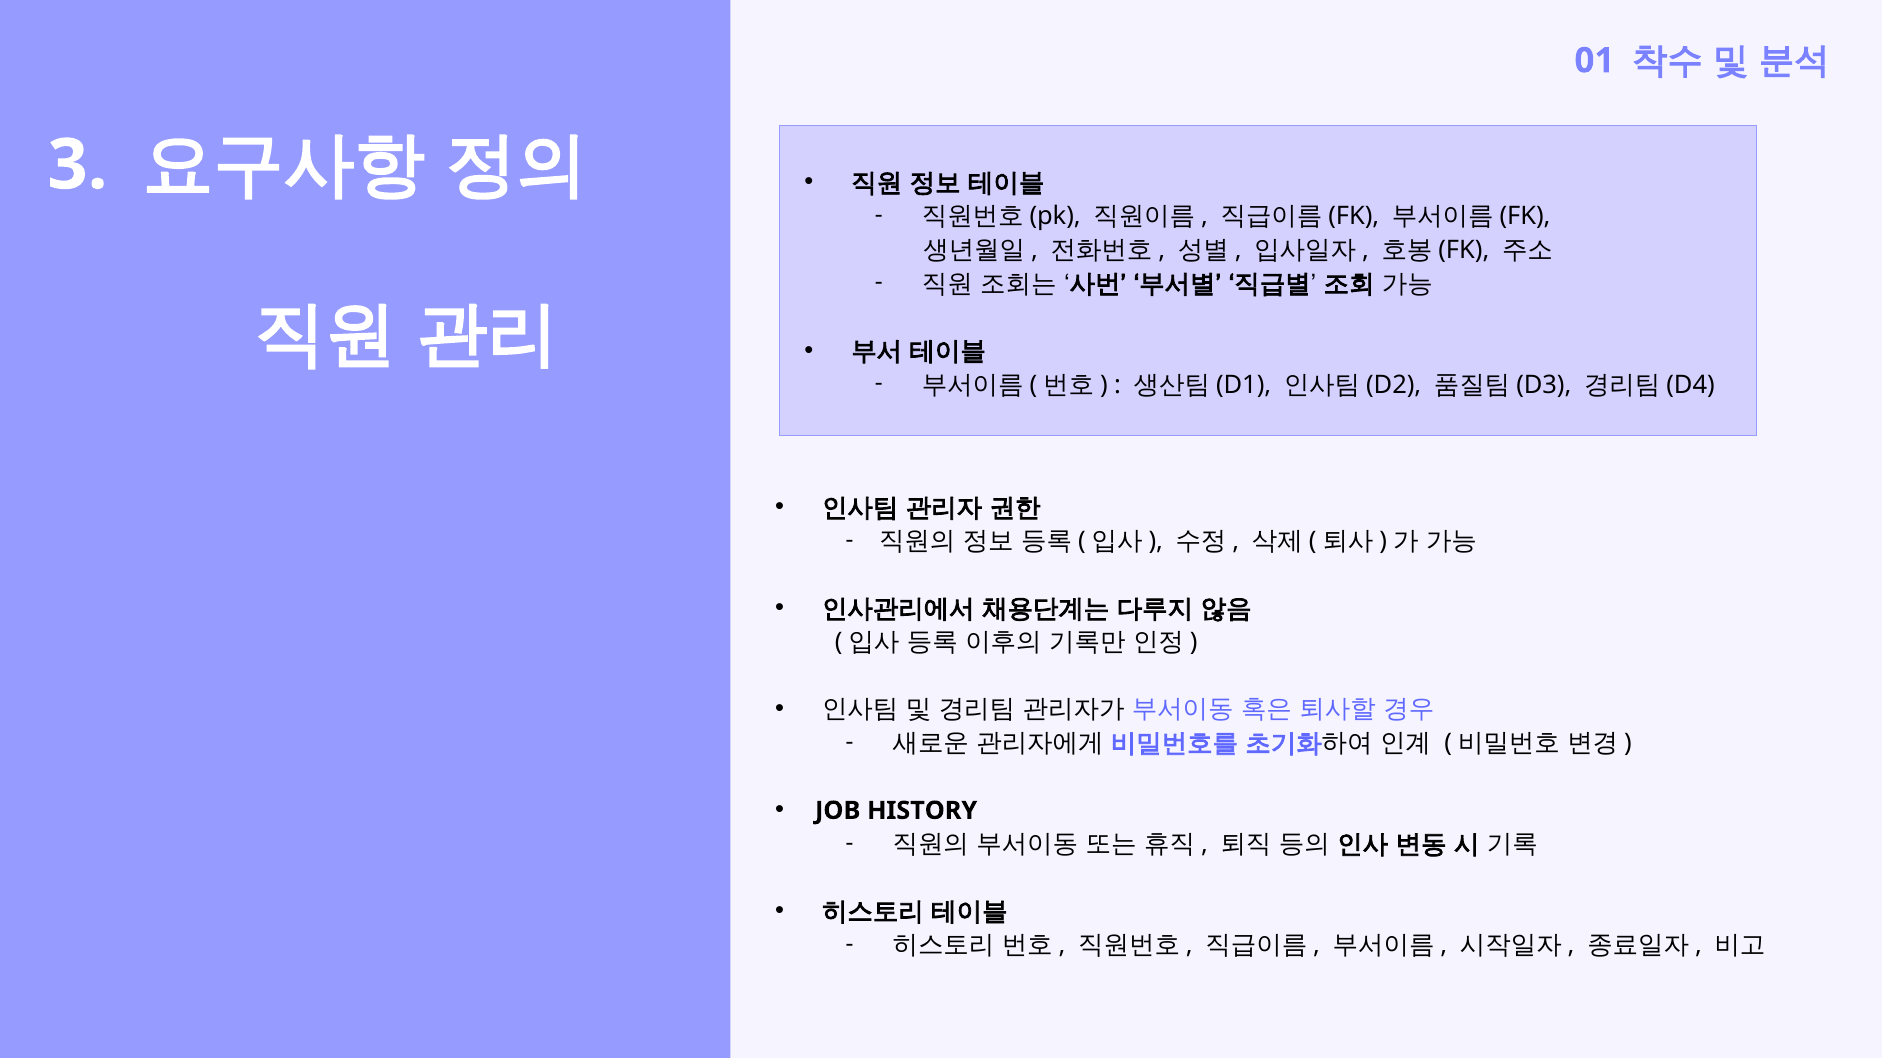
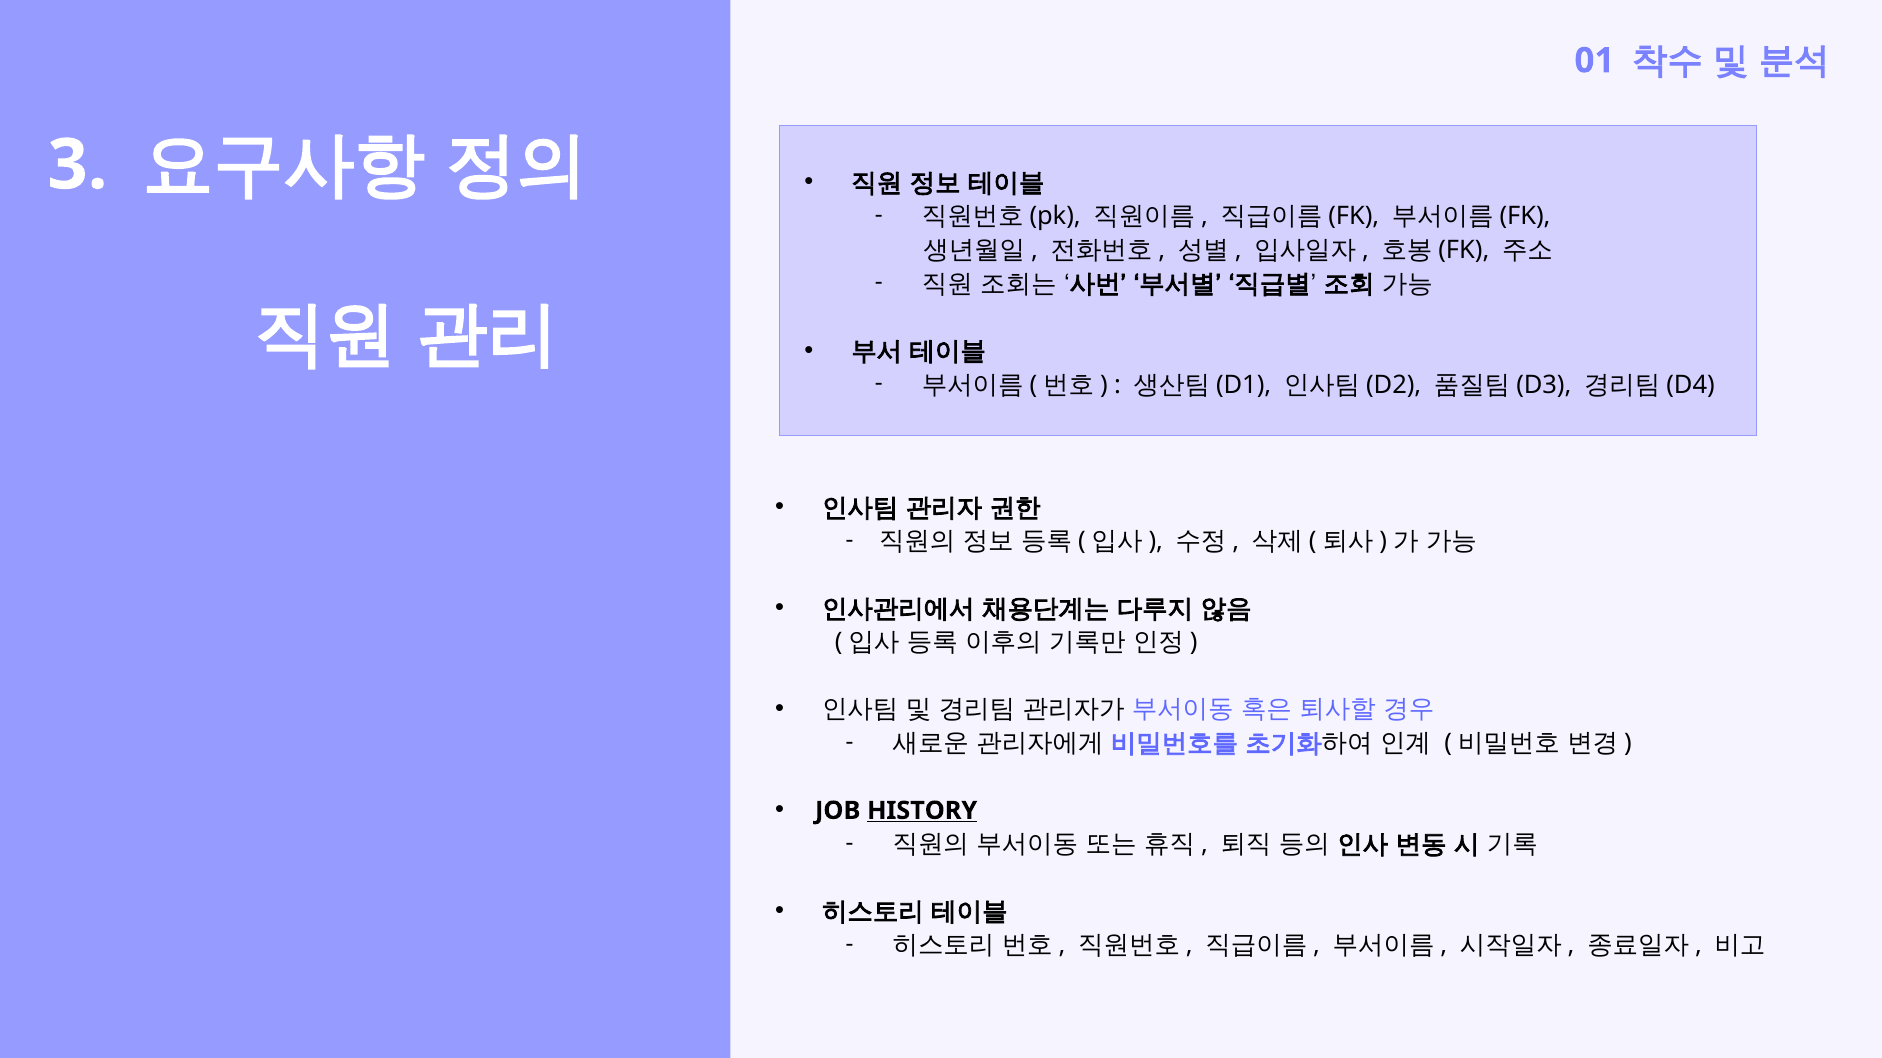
HISTORY underline: none -> present
